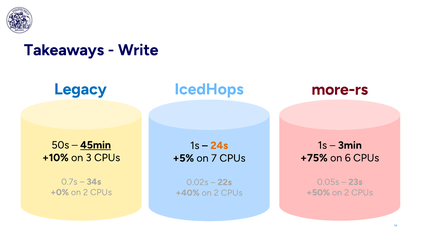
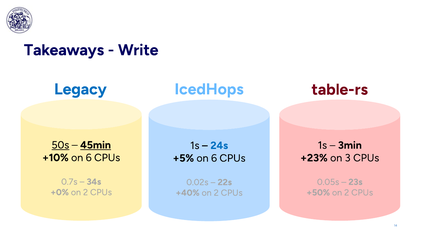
more-rs: more-rs -> table-rs
50s underline: none -> present
24s colour: orange -> blue
+10% on 3: 3 -> 6
+75%: +75% -> +23%
6: 6 -> 3
+5% on 7: 7 -> 6
